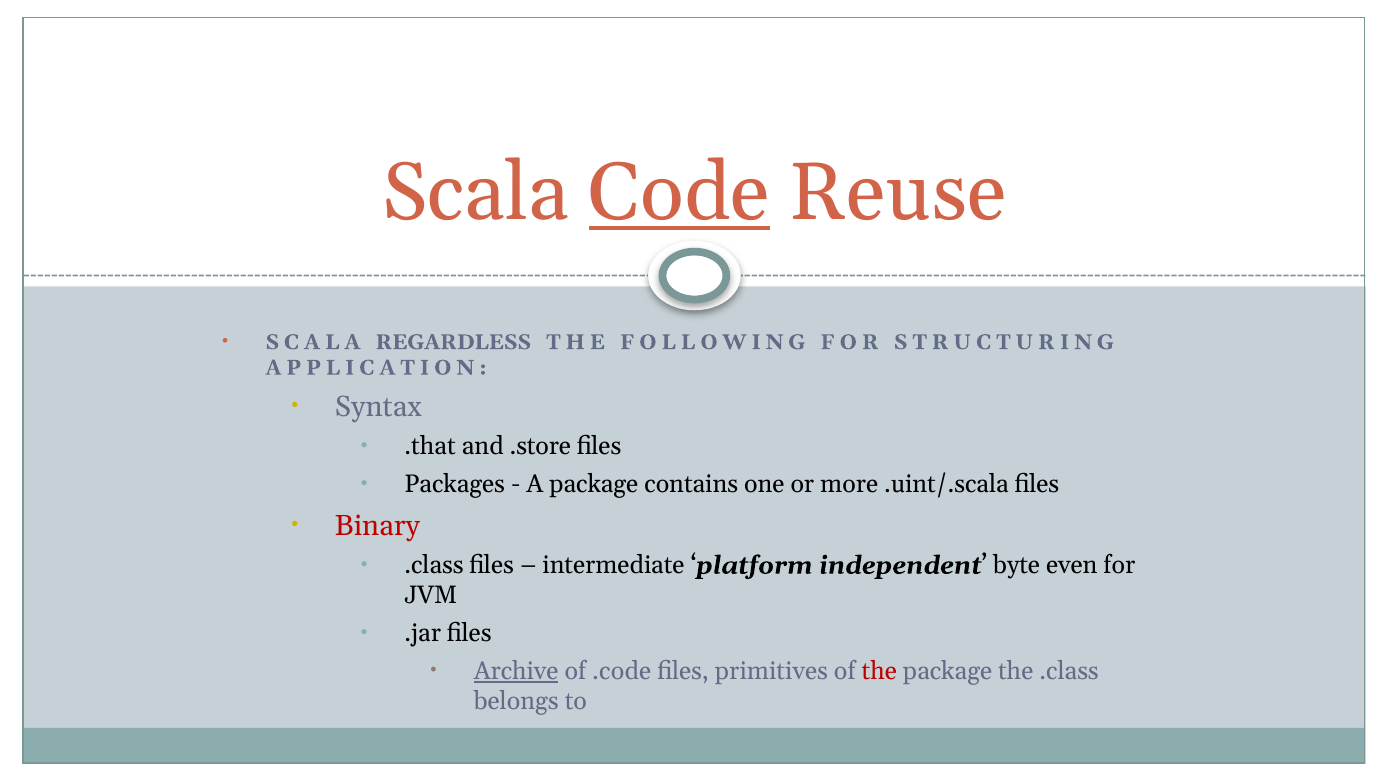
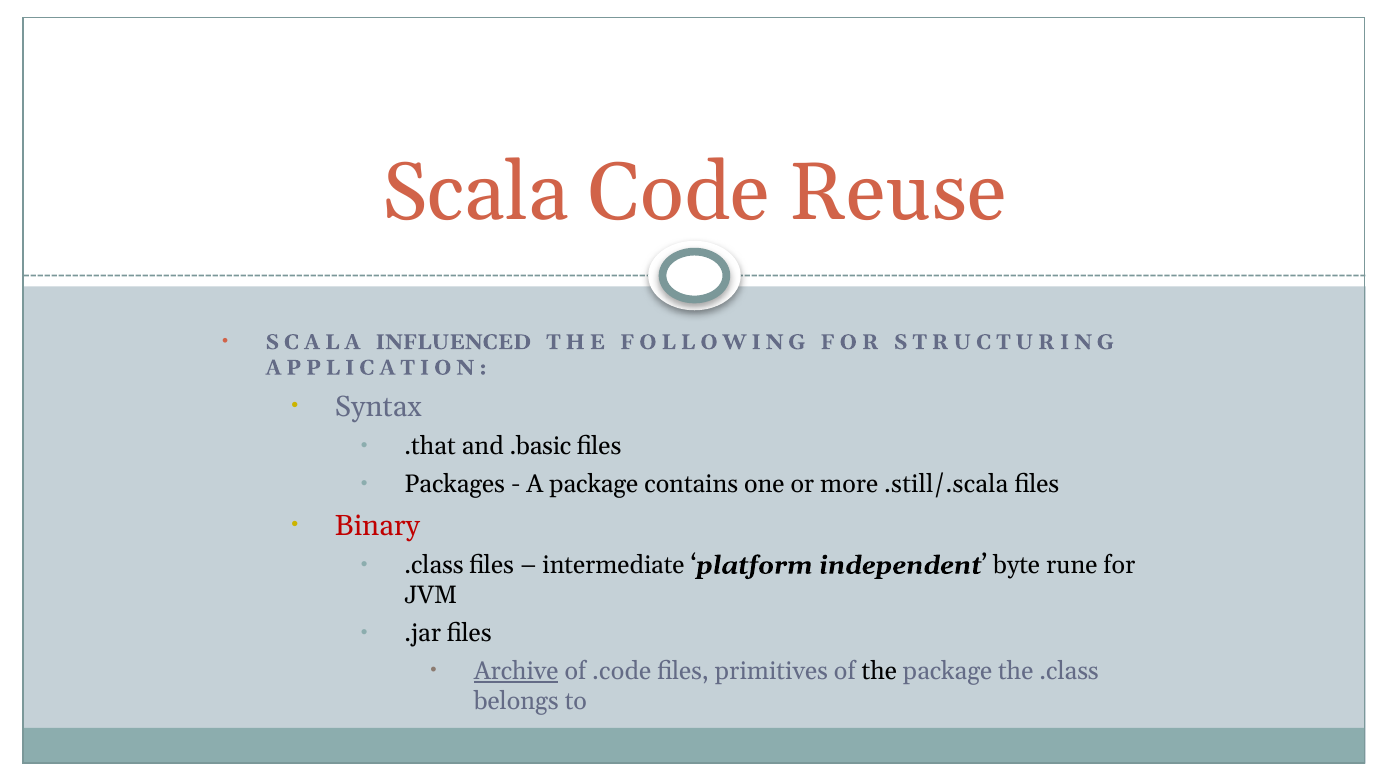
Code underline: present -> none
REGARDLESS: REGARDLESS -> INFLUENCED
.store: .store -> .basic
.uint/.scala: .uint/.scala -> .still/.scala
even: even -> rune
the at (879, 671) colour: red -> black
